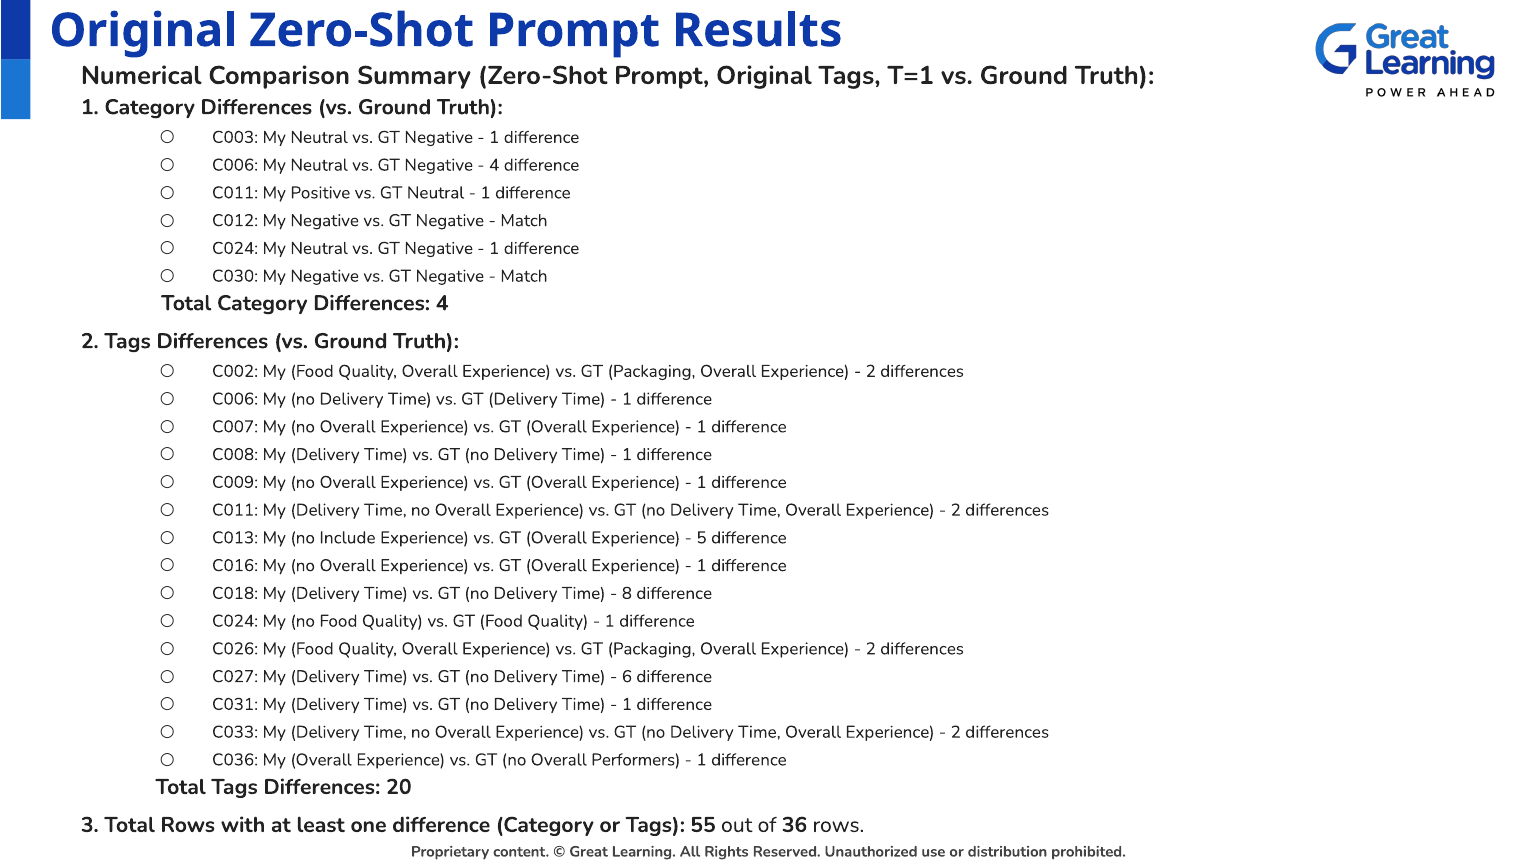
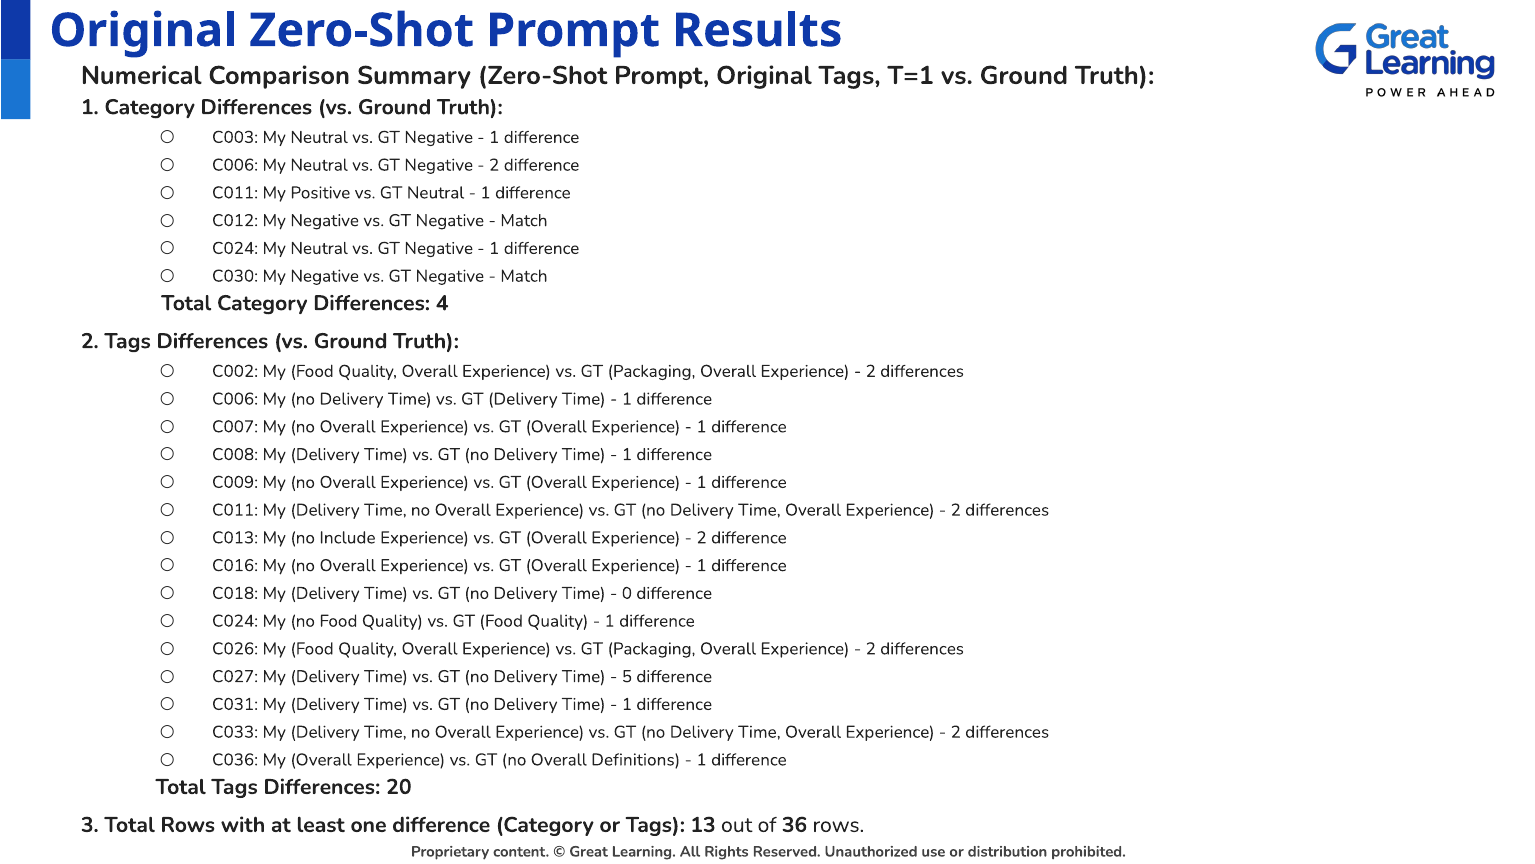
4 at (494, 165): 4 -> 2
5 at (702, 537): 5 -> 2
8: 8 -> 0
6: 6 -> 5
Performers: Performers -> Definitions
55: 55 -> 13
